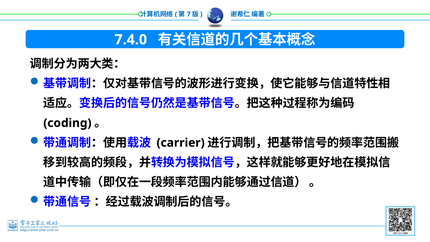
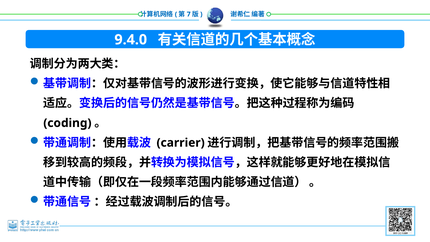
7.4.0: 7.4.0 -> 9.4.0
